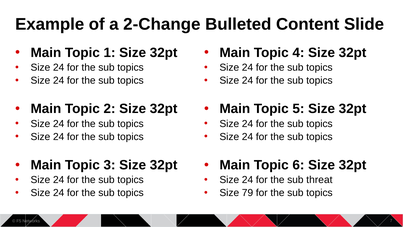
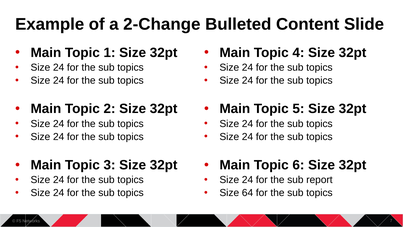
threat: threat -> report
79: 79 -> 64
